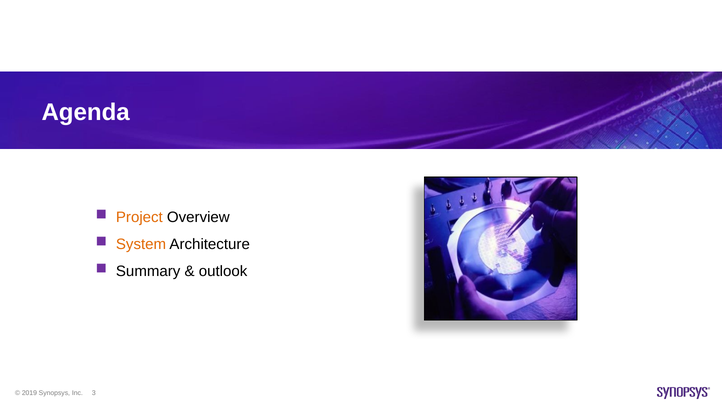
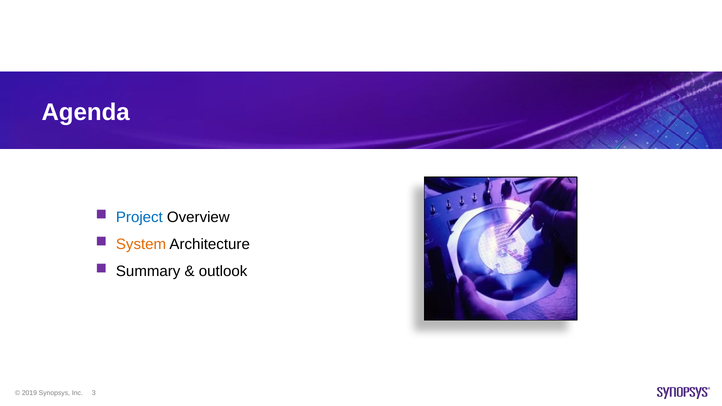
Project colour: orange -> blue
